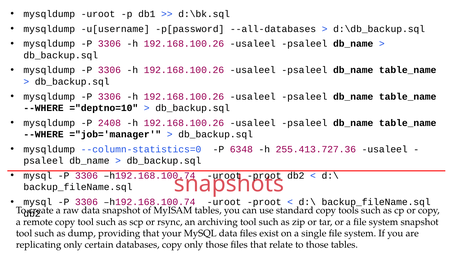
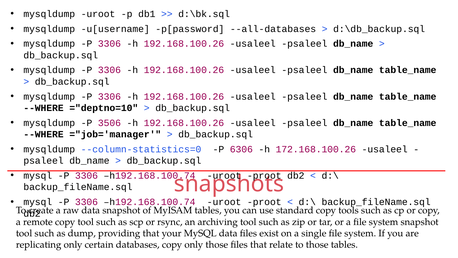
2408: 2408 -> 3506
6348: 6348 -> 6306
255.413.727.36: 255.413.727.36 -> 172.168.100.26
